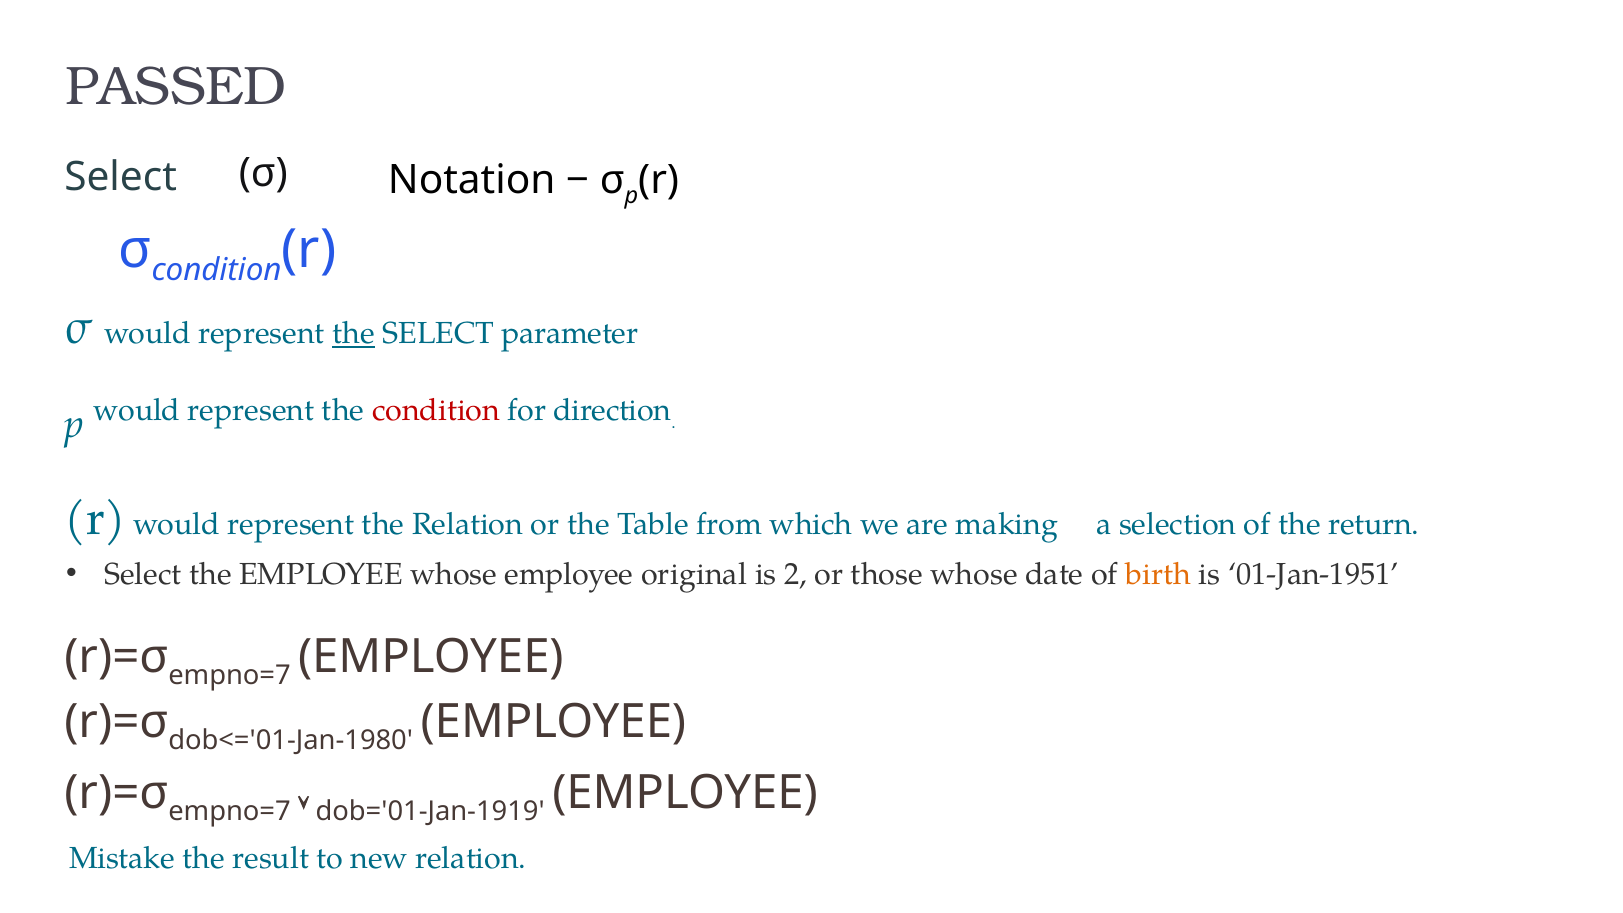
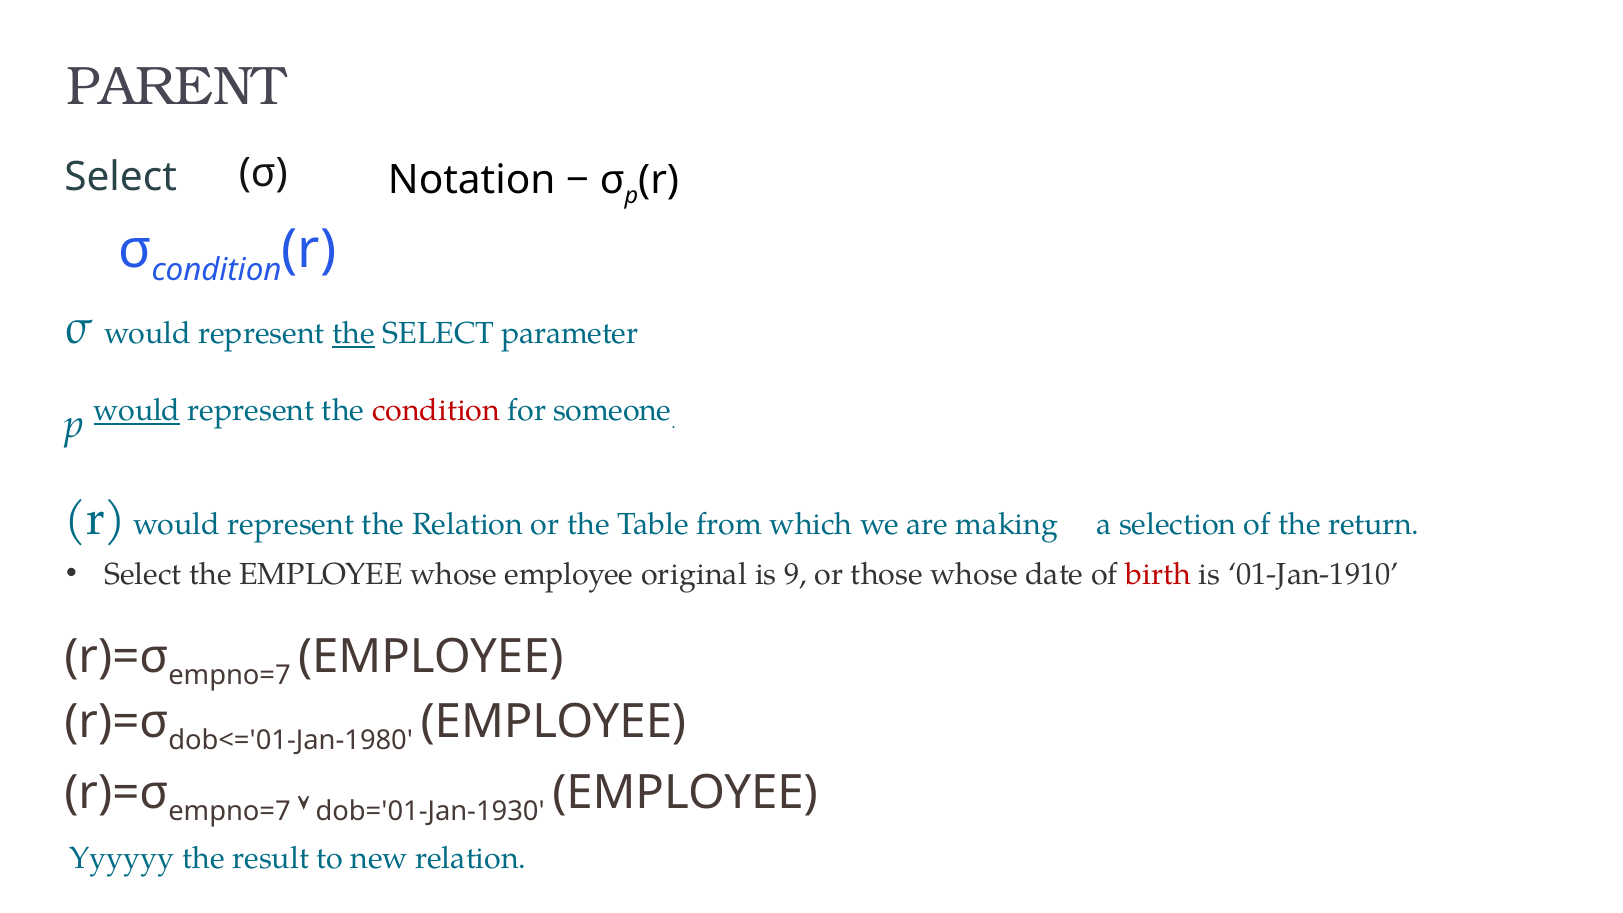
PASSED: PASSED -> PARENT
would at (137, 411) underline: none -> present
direction: direction -> someone
2: 2 -> 9
birth colour: orange -> red
01-Jan-1951: 01-Jan-1951 -> 01-Jan-1910
dob='01-Jan-1919: dob='01-Jan-1919 -> dob='01-Jan-1930
Mistake: Mistake -> Yyyyyy
